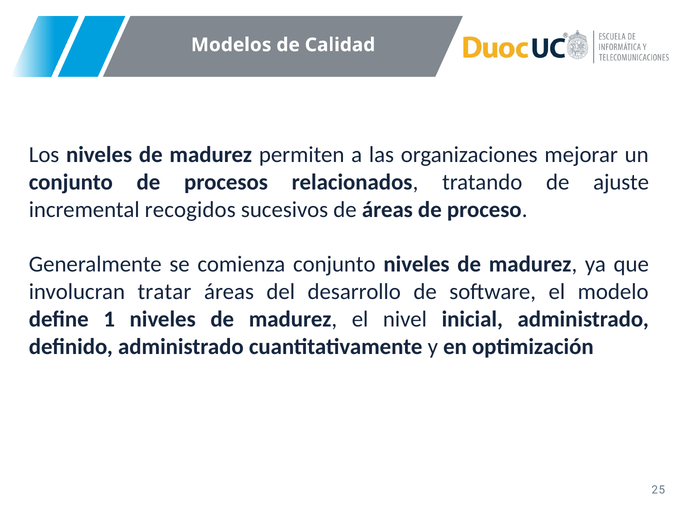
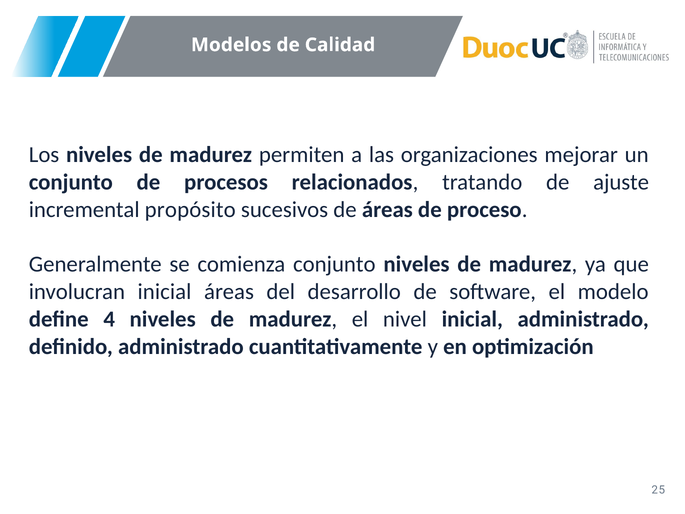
recogidos: recogidos -> propósito
involucran tratar: tratar -> inicial
1: 1 -> 4
